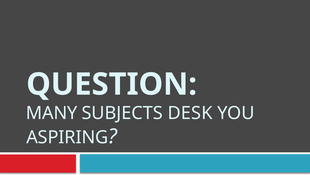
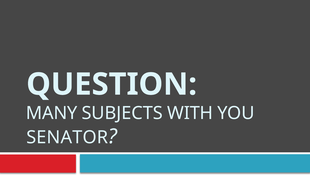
DESK: DESK -> WITH
ASPIRING: ASPIRING -> SENATOR
